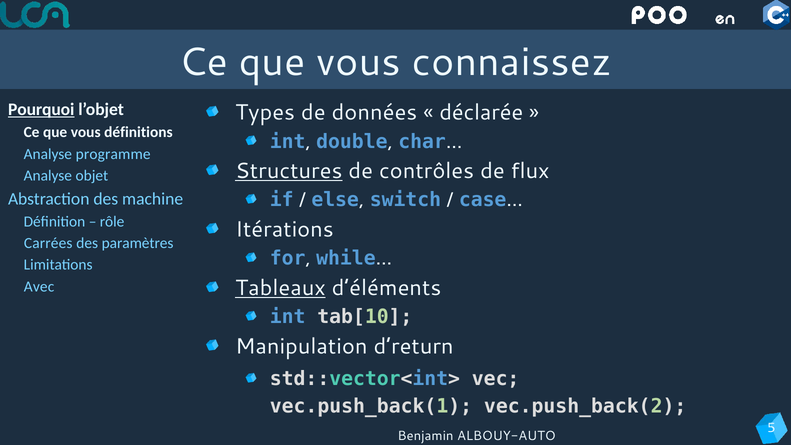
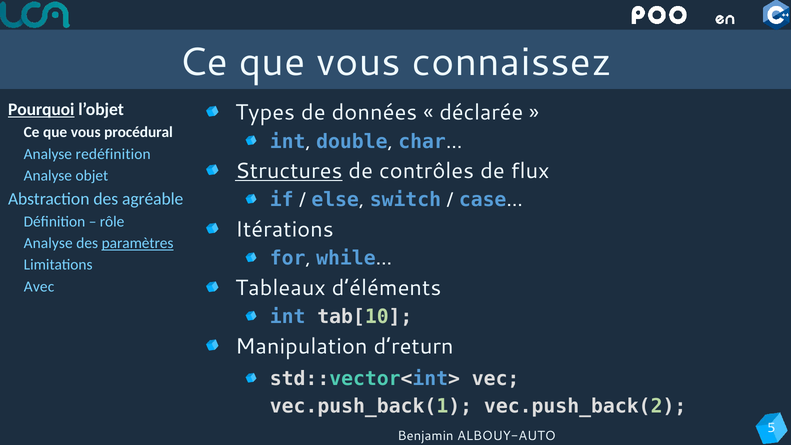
définitions: définitions -> procédural
programme: programme -> redéfinition
machine: machine -> agréable
Carrées at (48, 243): Carrées -> Analyse
paramètres underline: none -> present
Tableaux underline: present -> none
